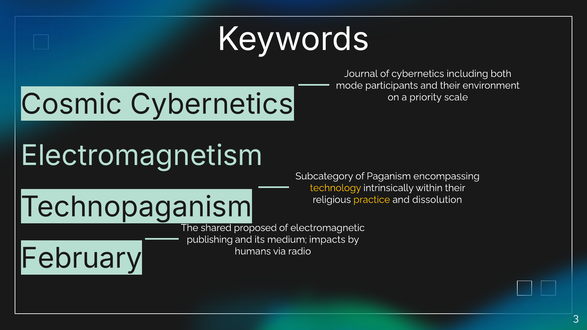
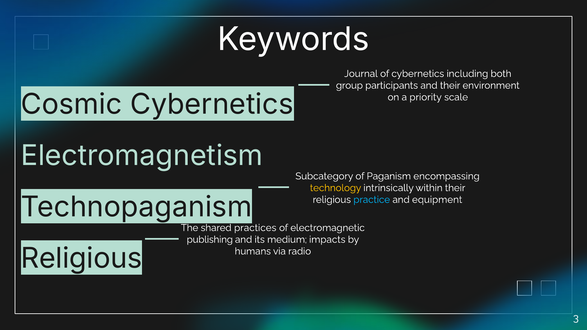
mode: mode -> group
practice colour: yellow -> light blue
dissolution: dissolution -> equipment
proposed: proposed -> practices
February at (81, 259): February -> Religious
